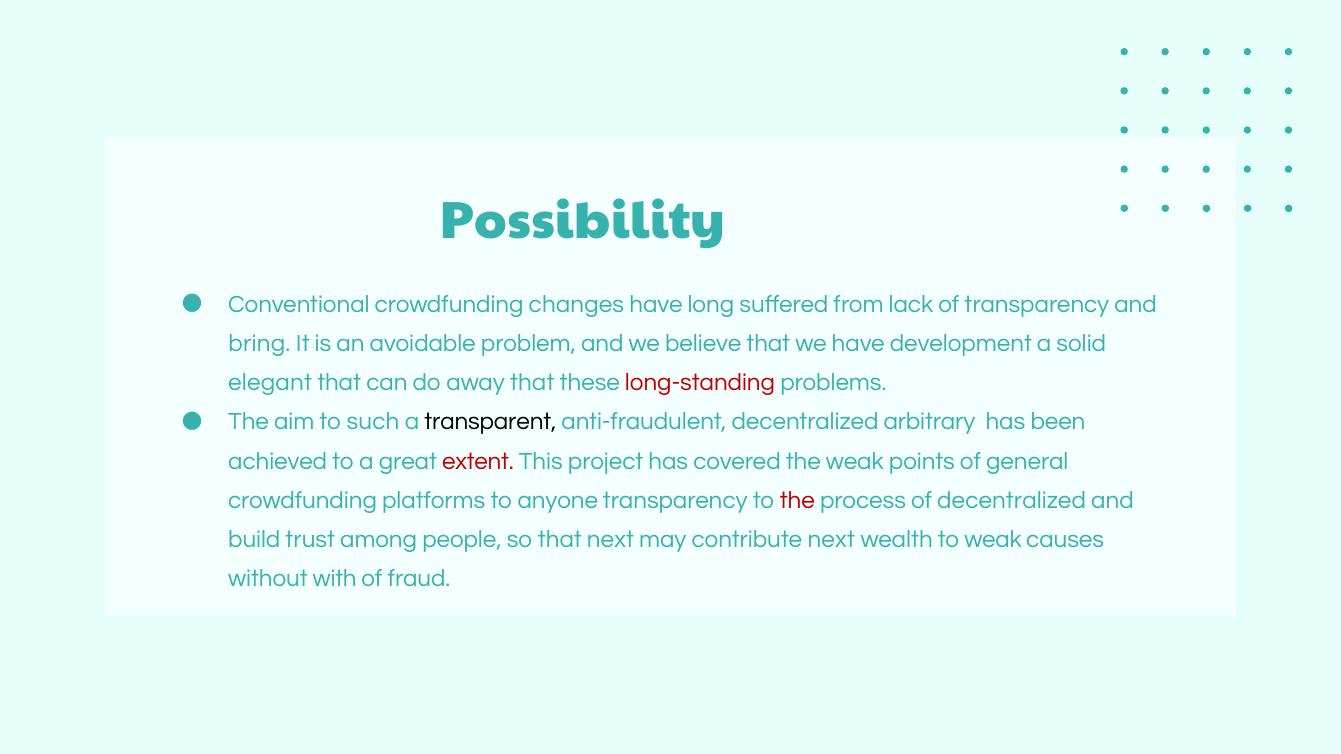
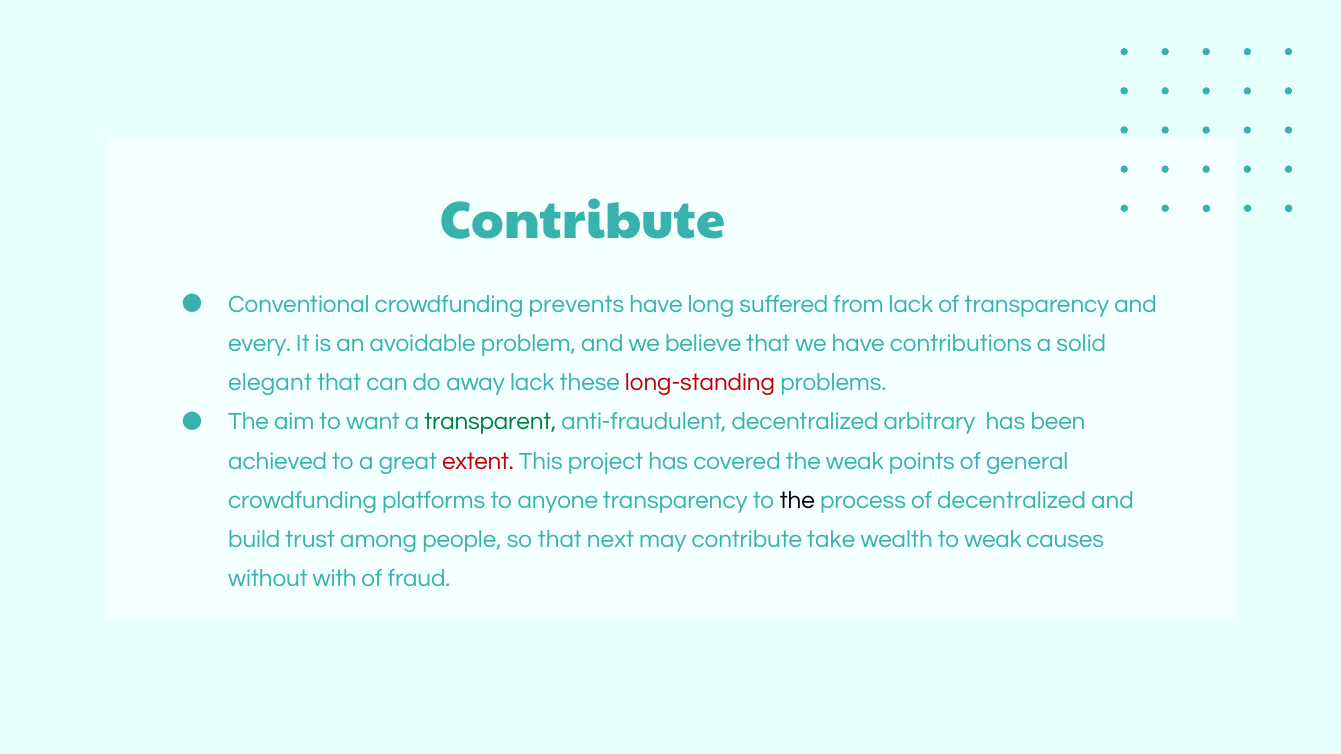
Possibility at (583, 221): Possibility -> Contribute
changes: changes -> prevents
bring: bring -> every
development: development -> contributions
away that: that -> lack
such: such -> want
transparent colour: black -> green
the at (797, 501) colour: red -> black
contribute next: next -> take
